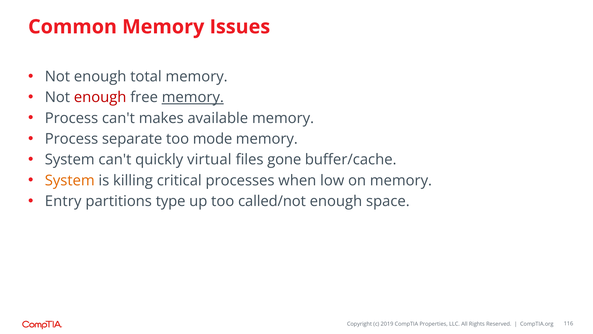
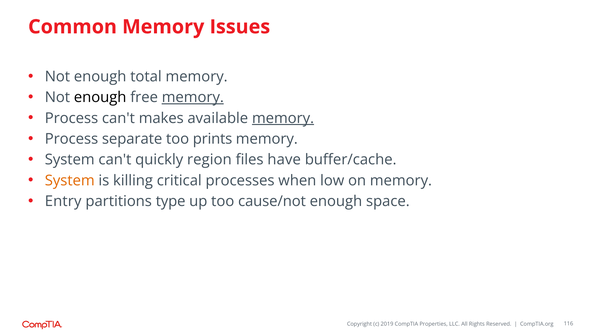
enough at (100, 97) colour: red -> black
memory at (283, 118) underline: none -> present
mode: mode -> prints
virtual: virtual -> region
gone: gone -> have
called/not: called/not -> cause/not
